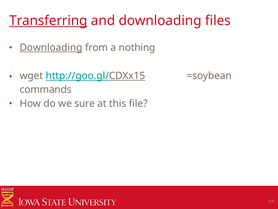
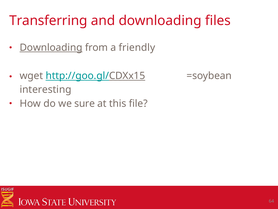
Transferring underline: present -> none
nothing: nothing -> friendly
commands: commands -> interesting
